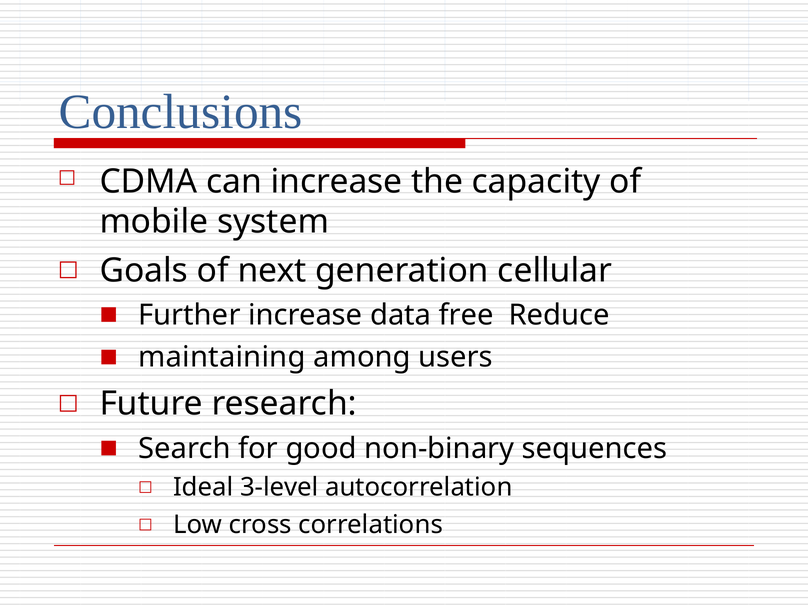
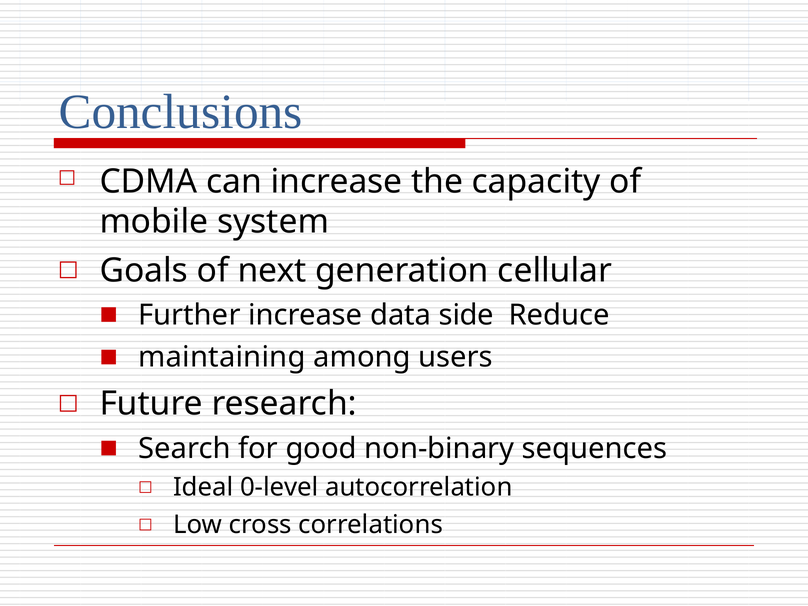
free: free -> side
3-level: 3-level -> 0-level
